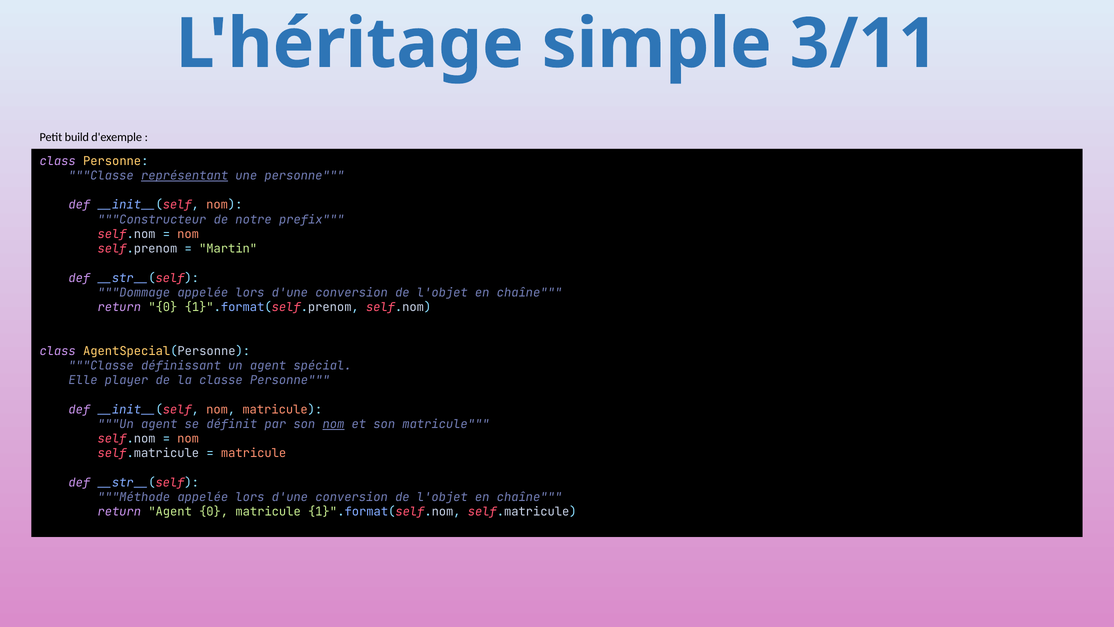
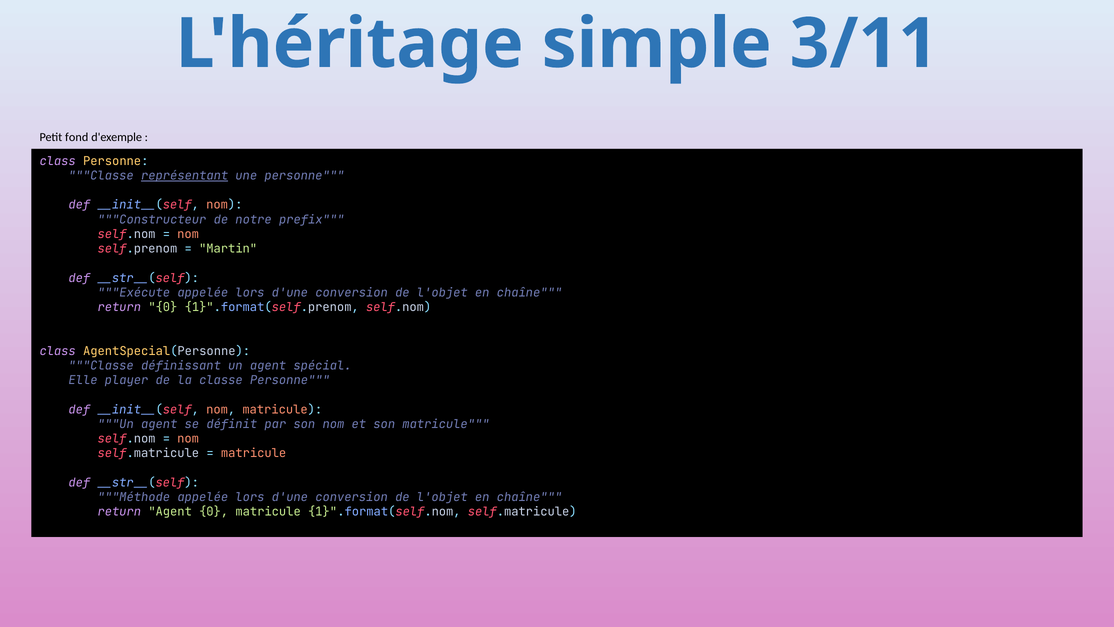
build: build -> fond
Dommage: Dommage -> Exécute
nom at (333, 424) underline: present -> none
